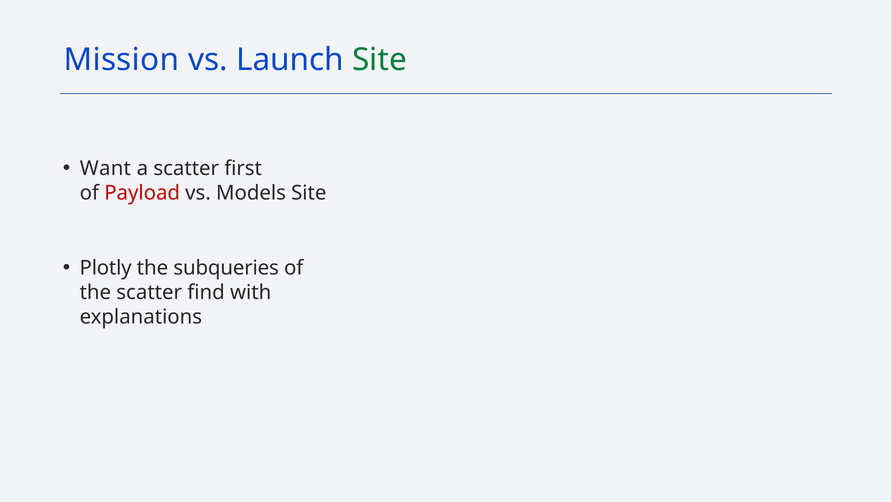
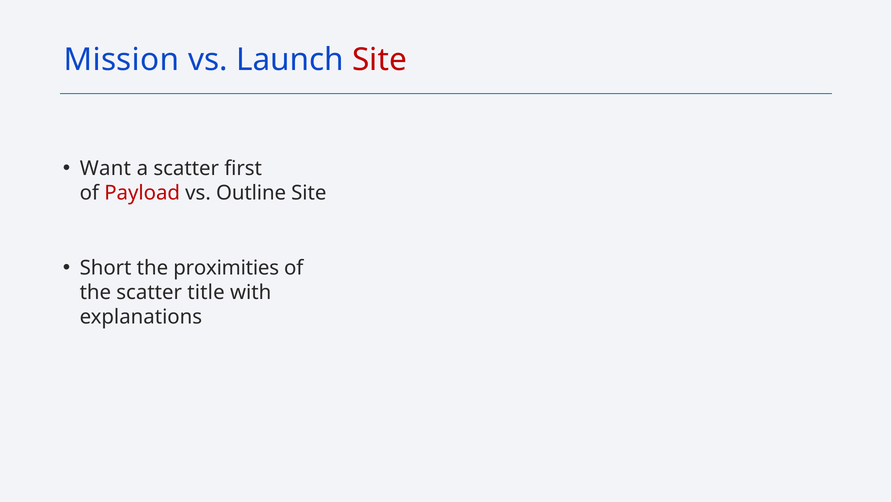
Site at (379, 60) colour: green -> red
Models: Models -> Outline
Plotly: Plotly -> Short
subqueries: subqueries -> proximities
find: find -> title
